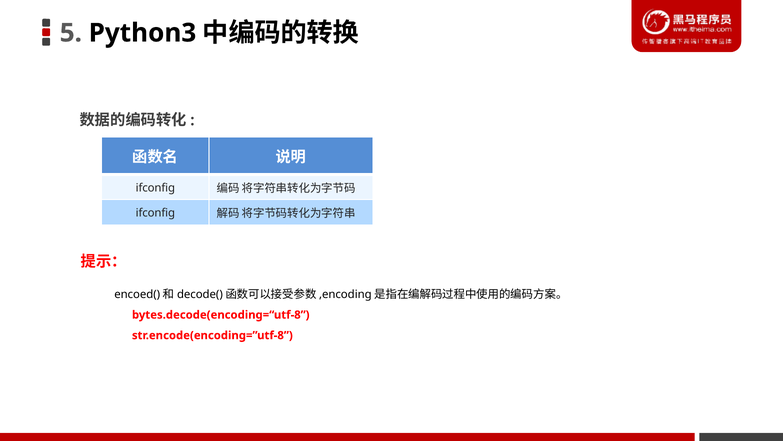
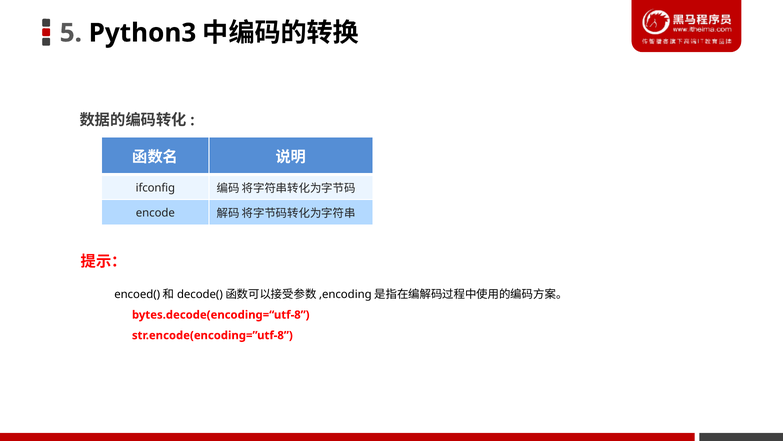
ifconfig at (155, 213): ifconfig -> encode
